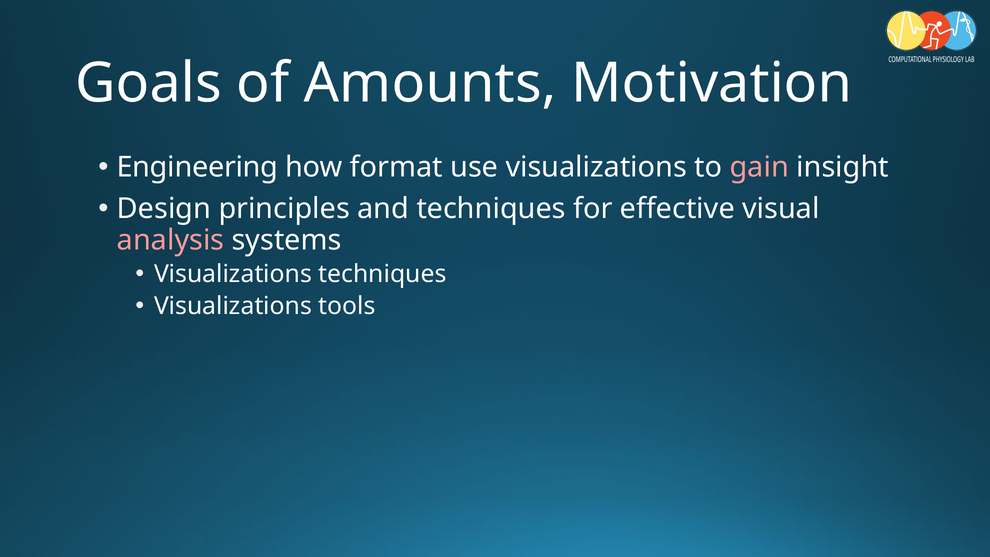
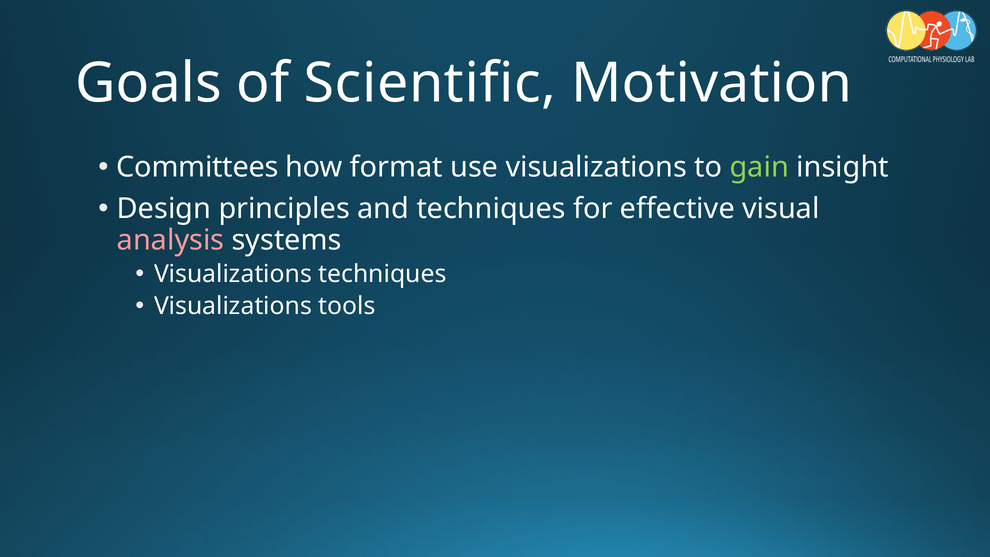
Amounts: Amounts -> Scientific
Engineering: Engineering -> Committees
gain colour: pink -> light green
